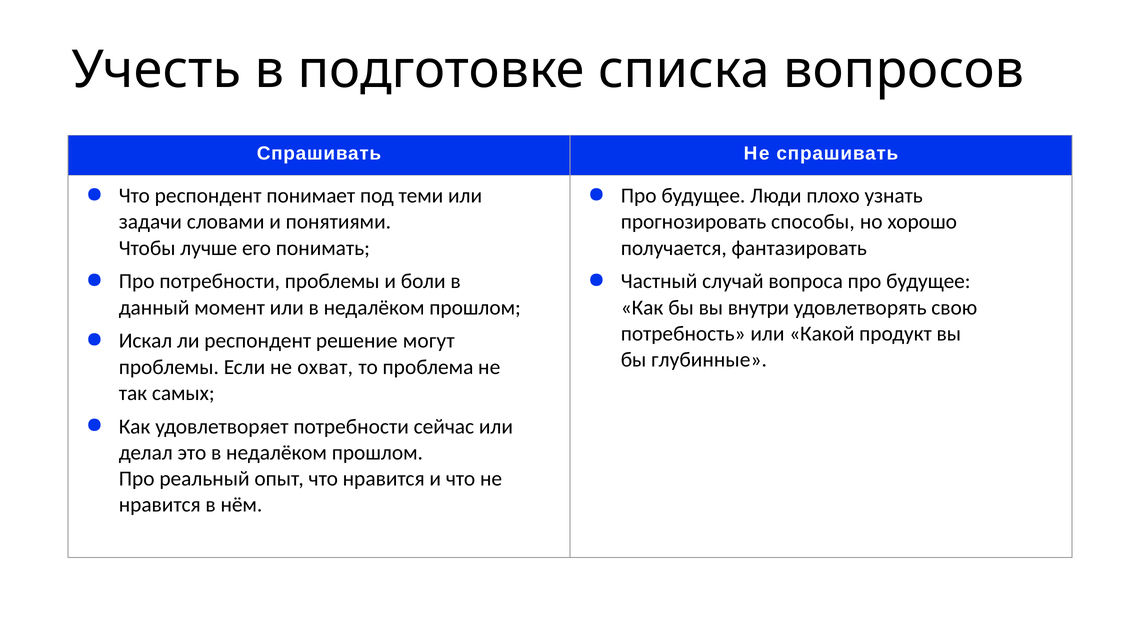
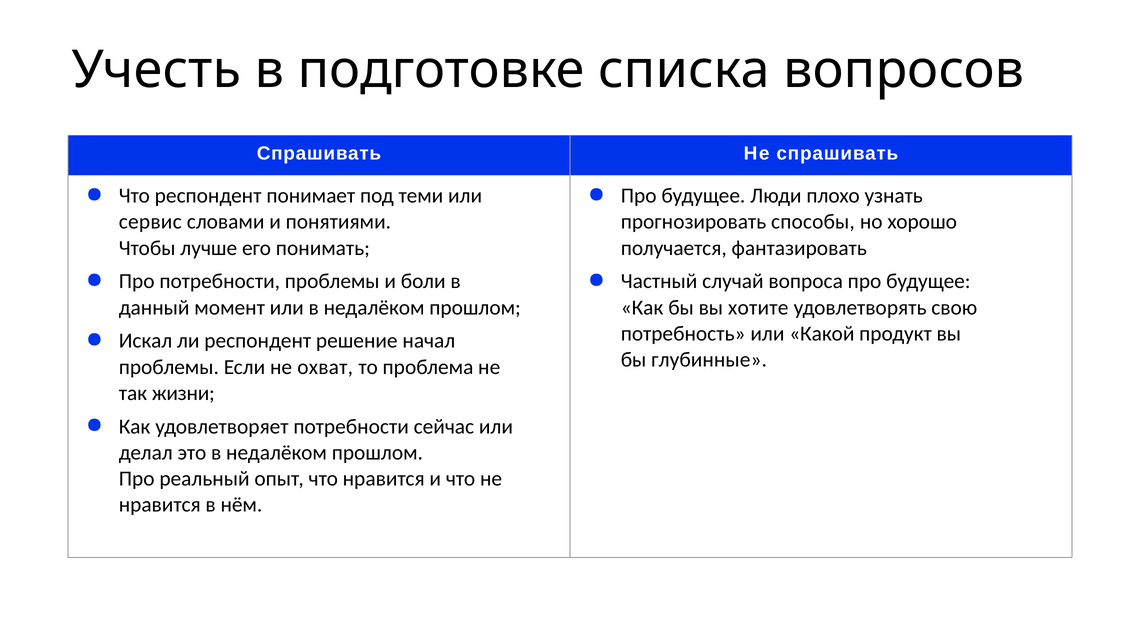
задачи: задачи -> сервис
внутри: внутри -> хотите
могут: могут -> начал
самых: самых -> жизни
